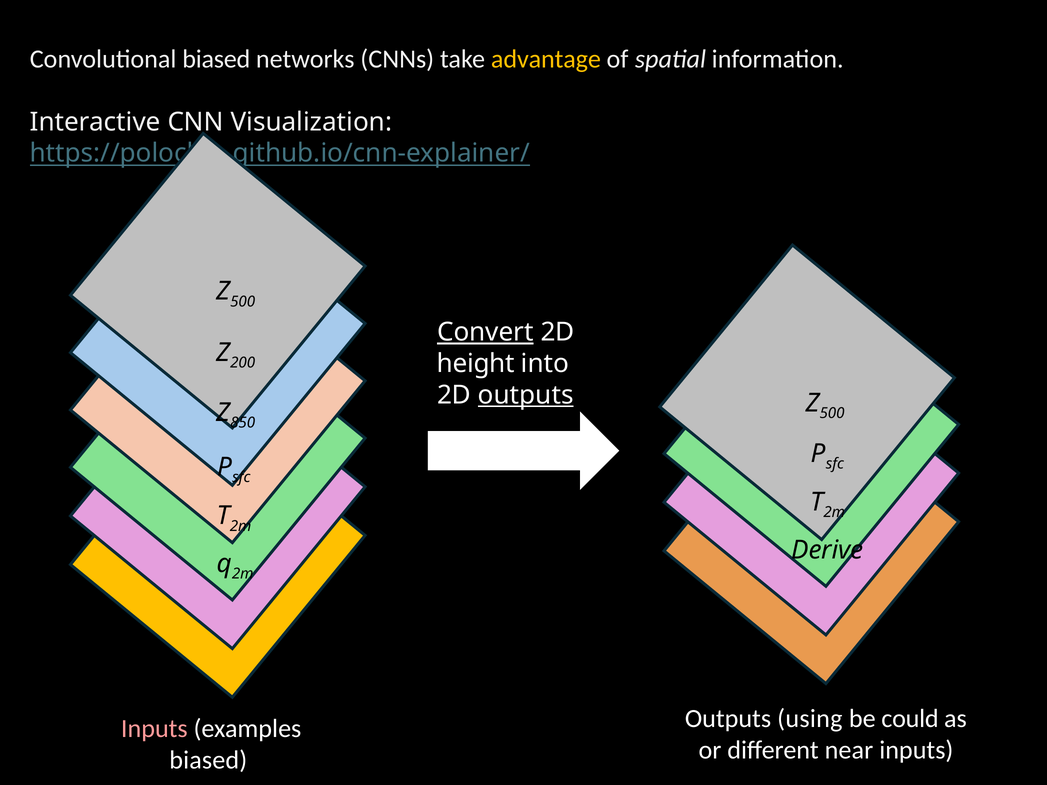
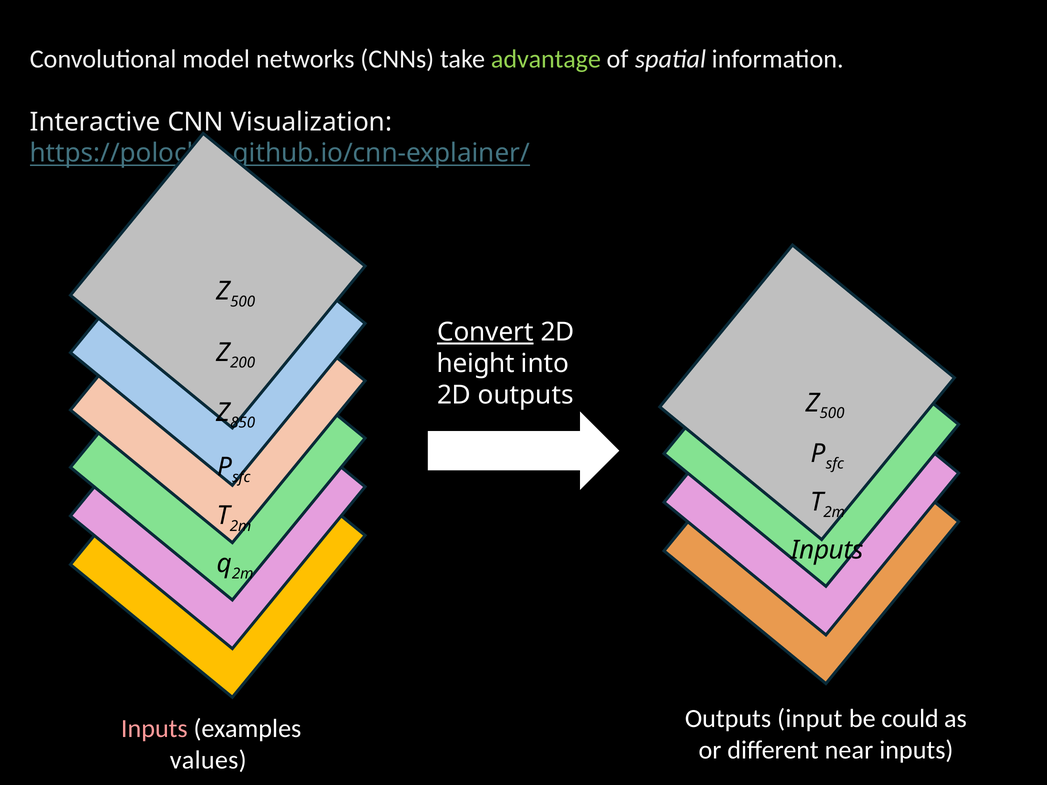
Convolutional biased: biased -> model
advantage colour: yellow -> light green
outputs at (526, 395) underline: present -> none
Derive at (827, 550): Derive -> Inputs
using: using -> input
biased at (208, 760): biased -> values
